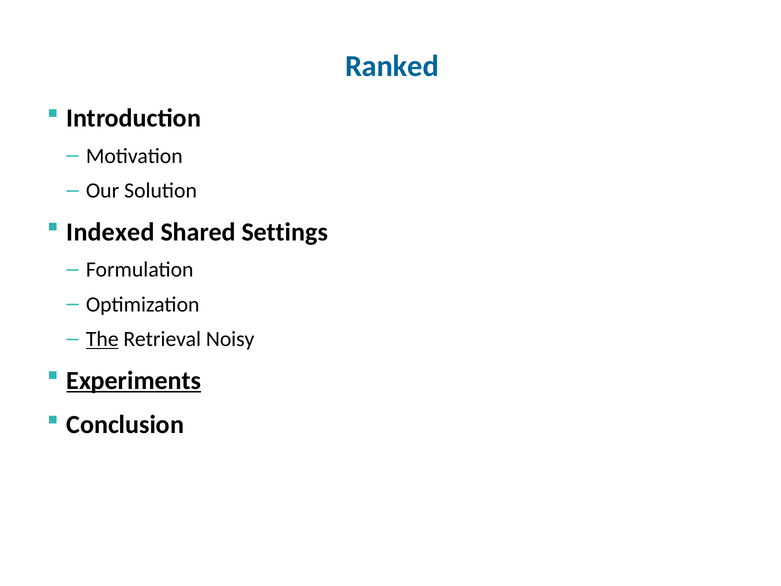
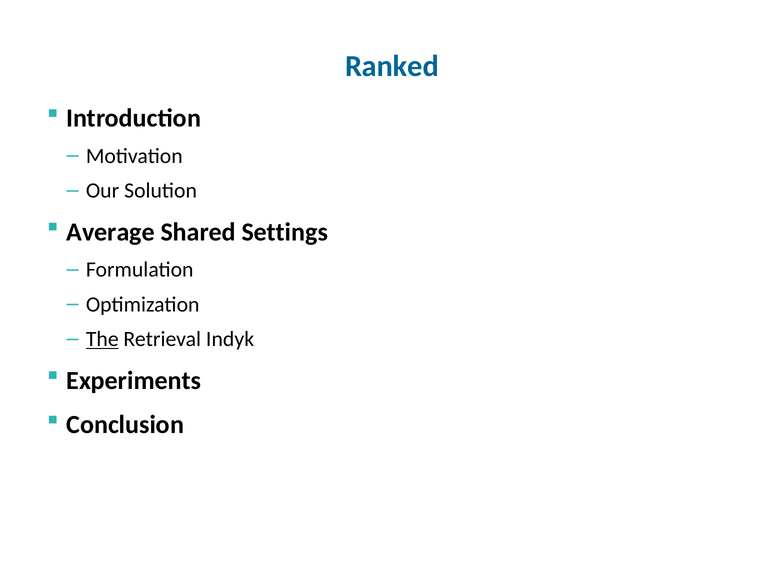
Indexed: Indexed -> Average
Noisy: Noisy -> Indyk
Experiments underline: present -> none
